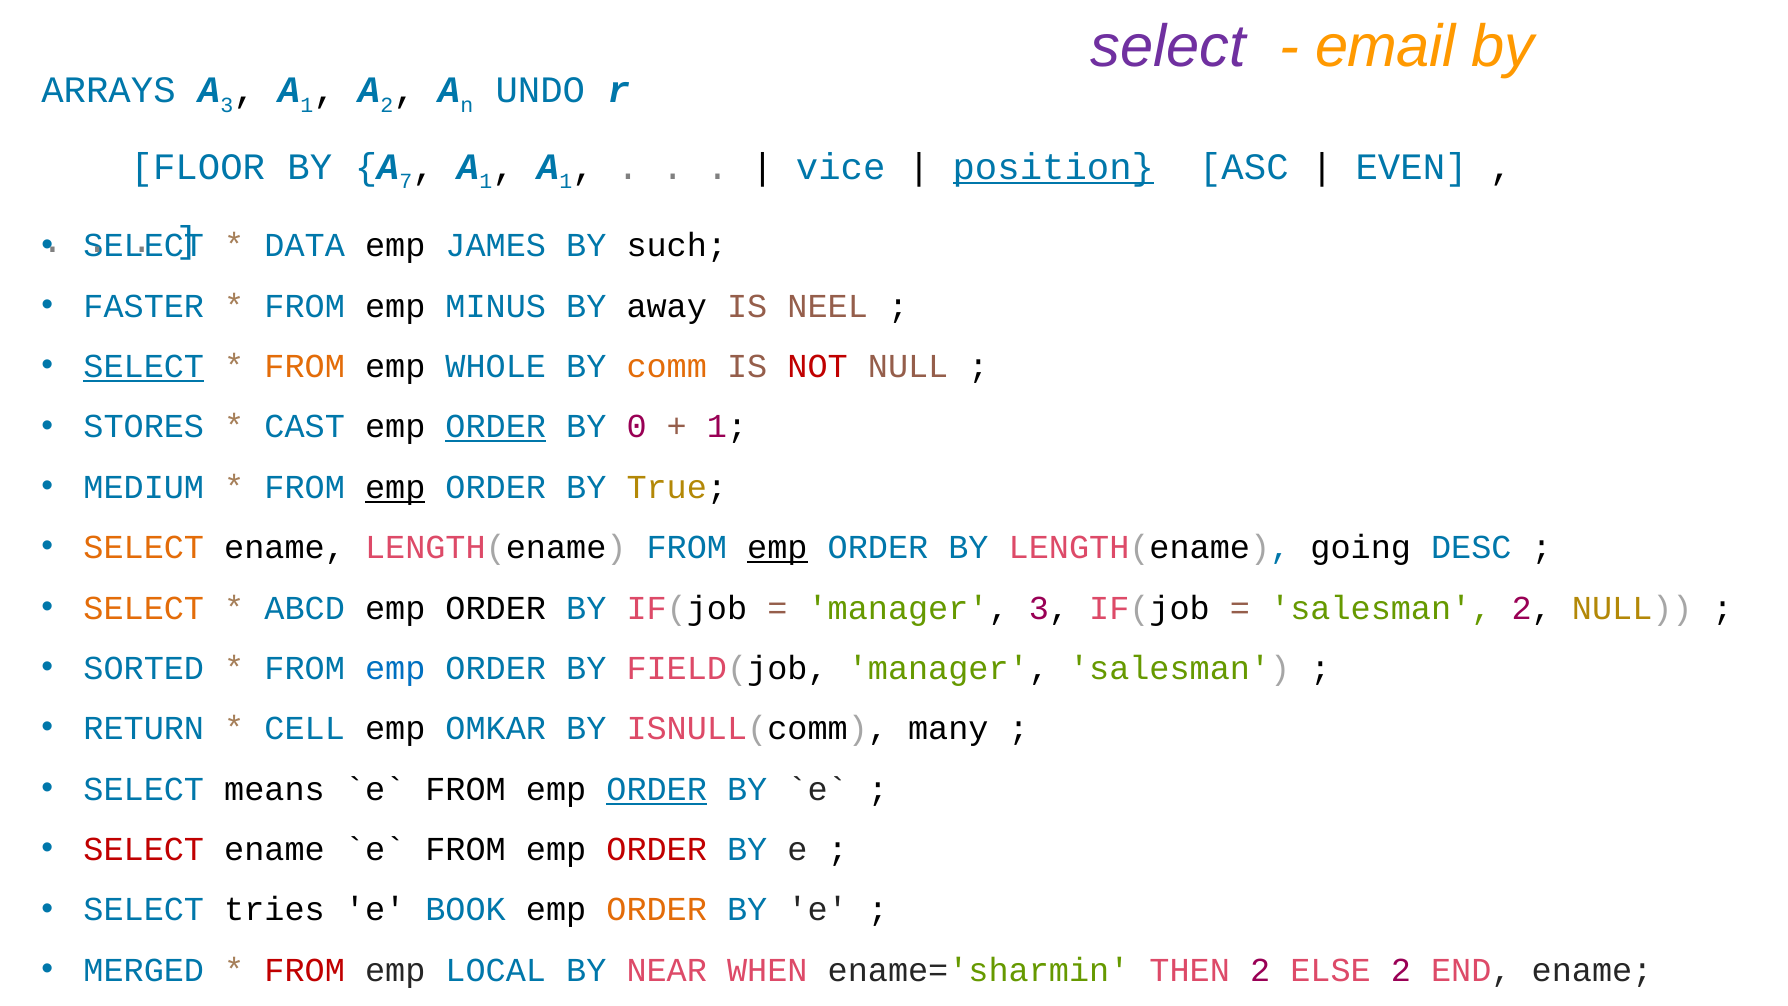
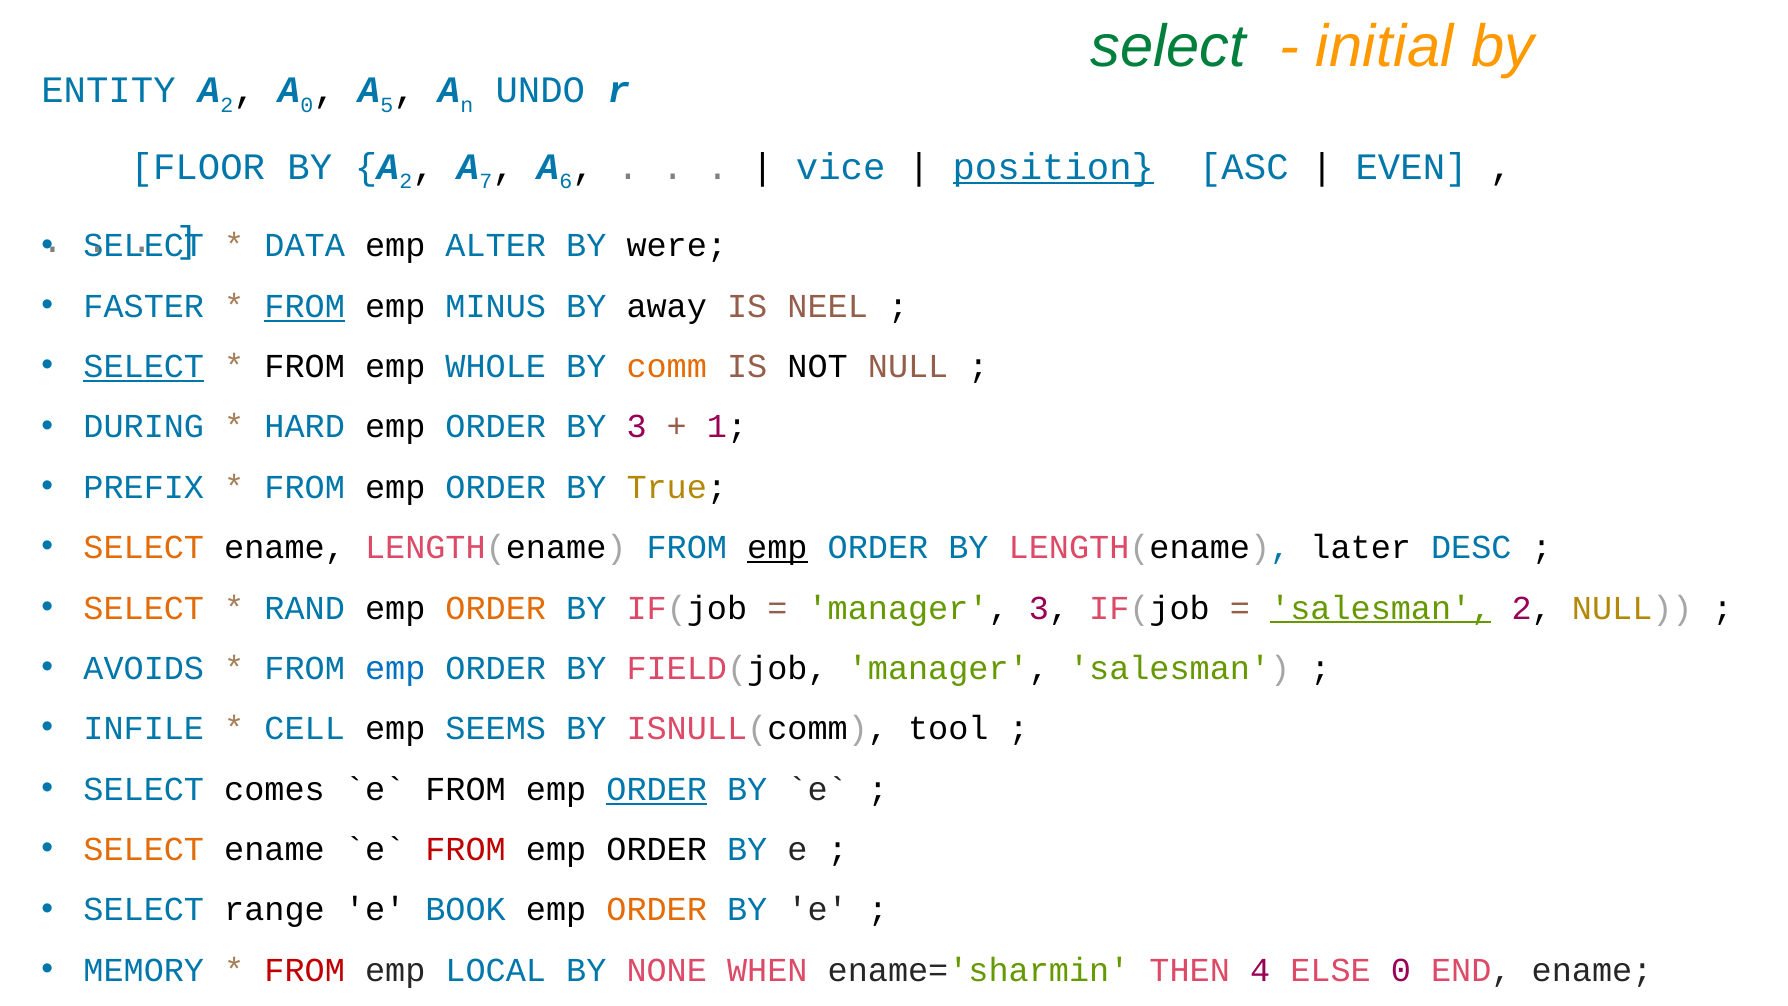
select at (1168, 47) colour: purple -> green
email: email -> initial
ARRAYS: ARRAYS -> ENTITY
3 at (227, 105): 3 -> 2
1 at (307, 105): 1 -> 0
2 at (387, 105): 2 -> 5
7 at (406, 181): 7 -> 2
1 at (486, 181): 1 -> 7
1 at (566, 181): 1 -> 6
JAMES: JAMES -> ALTER
such: such -> were
FROM at (305, 306) underline: none -> present
FROM at (305, 366) colour: orange -> black
NOT colour: red -> black
STORES: STORES -> DURING
CAST: CAST -> HARD
ORDER at (496, 427) underline: present -> none
BY 0: 0 -> 3
MEDIUM: MEDIUM -> PREFIX
emp at (395, 487) underline: present -> none
going: going -> later
ABCD: ABCD -> RAND
ORDER at (496, 608) colour: black -> orange
salesman at (1381, 608) underline: none -> present
SORTED: SORTED -> AVOIDS
RETURN: RETURN -> INFILE
OMKAR: OMKAR -> SEEMS
many: many -> tool
means: means -> comes
SELECT at (144, 849) colour: red -> orange
FROM at (466, 849) colour: black -> red
ORDER at (657, 849) colour: red -> black
tries: tries -> range
MERGED: MERGED -> MEMORY
NEAR: NEAR -> NONE
THEN 2: 2 -> 4
ELSE 2: 2 -> 0
